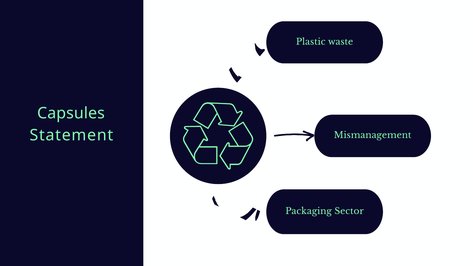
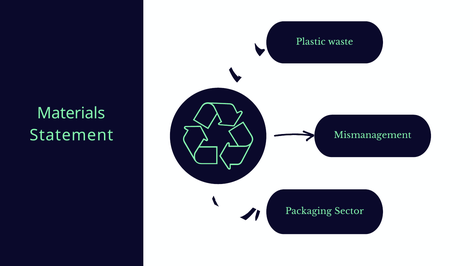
Capsules: Capsules -> Materials
